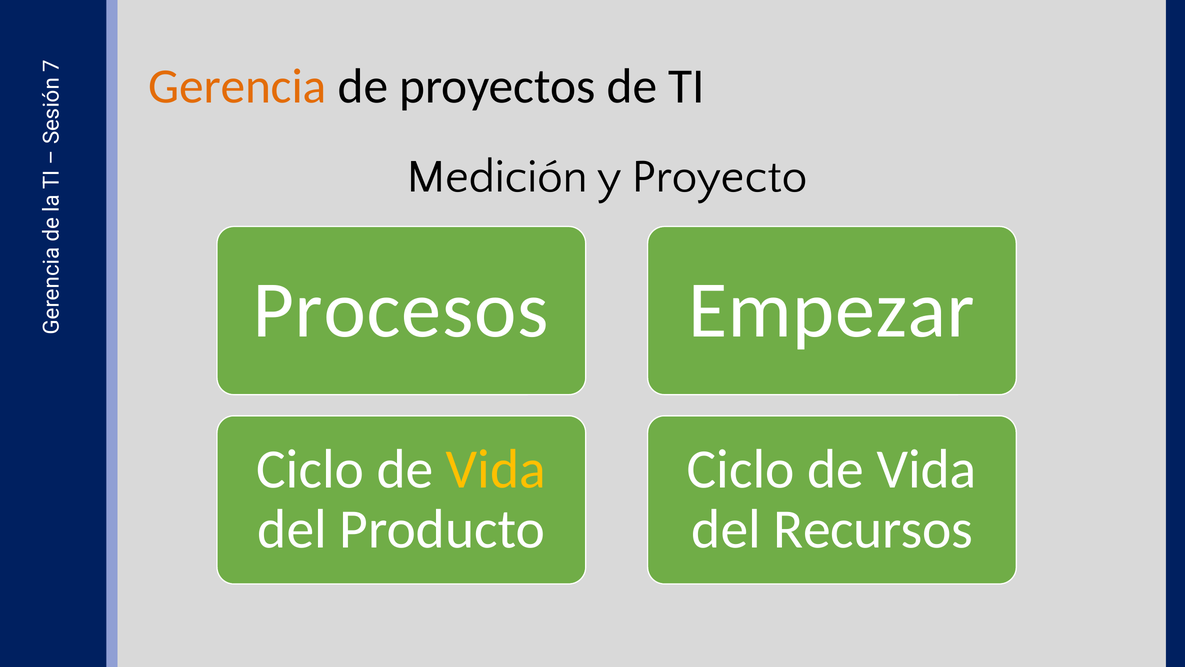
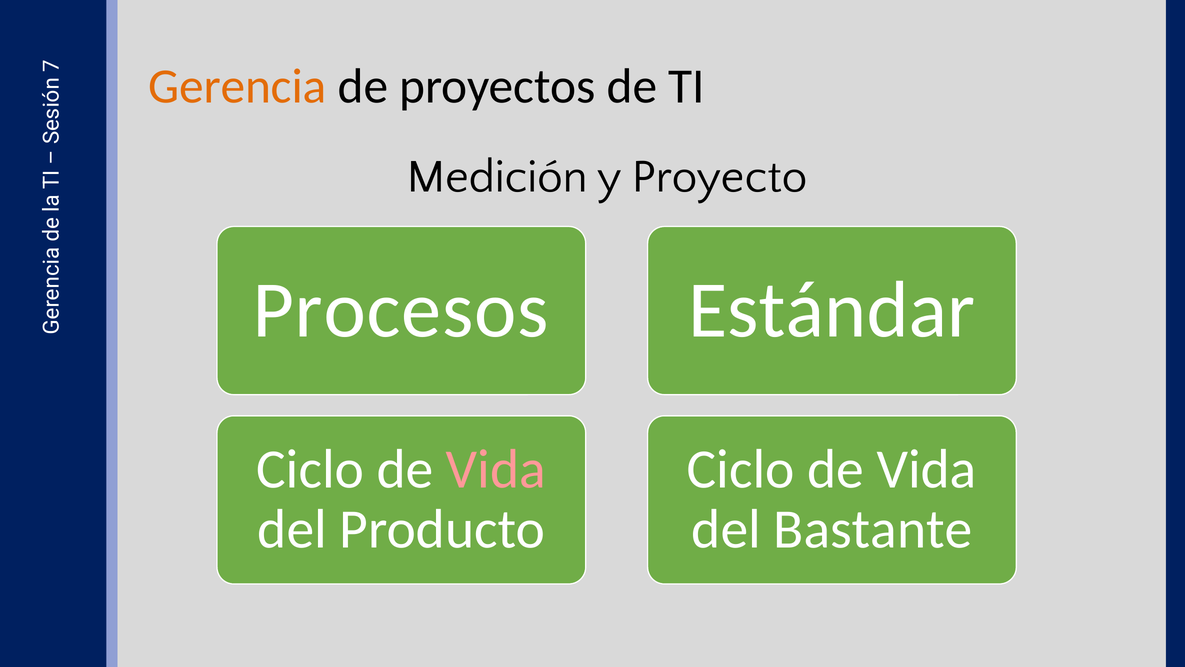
Empezar: Empezar -> Estándar
Vida at (496, 469) colour: yellow -> pink
Recursos: Recursos -> Bastante
